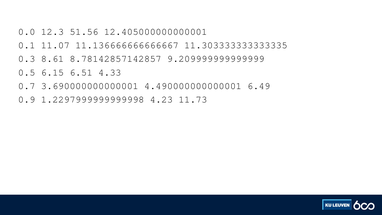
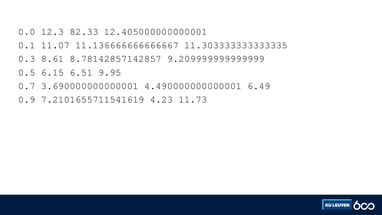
51.56: 51.56 -> 82.33
4.33: 4.33 -> 9.95
1.2297999999999998: 1.2297999999999998 -> 7.2101655711541619
